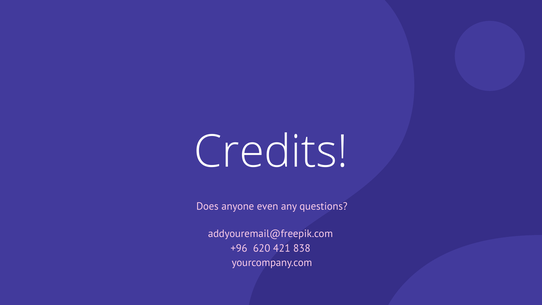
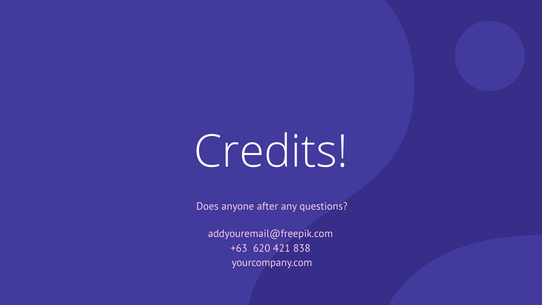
even: even -> after
+96: +96 -> +63
